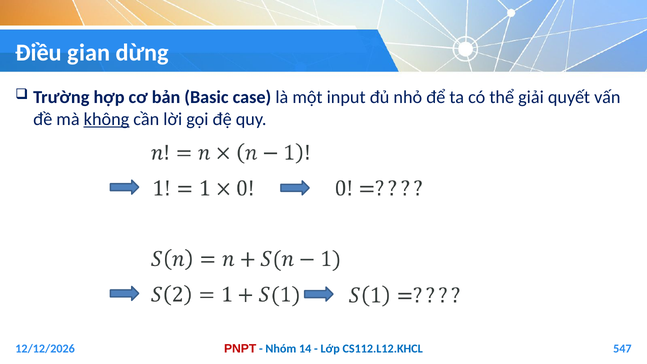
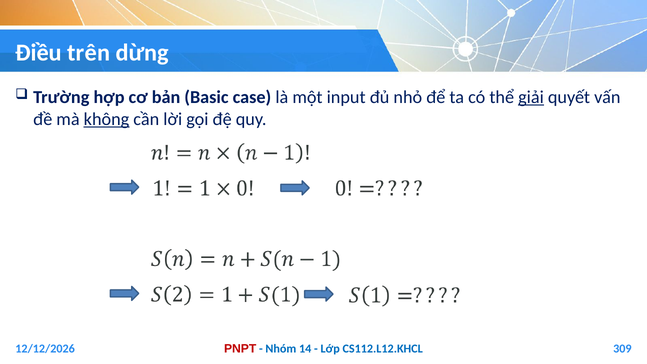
gian: gian -> trên
giải underline: none -> present
547: 547 -> 309
